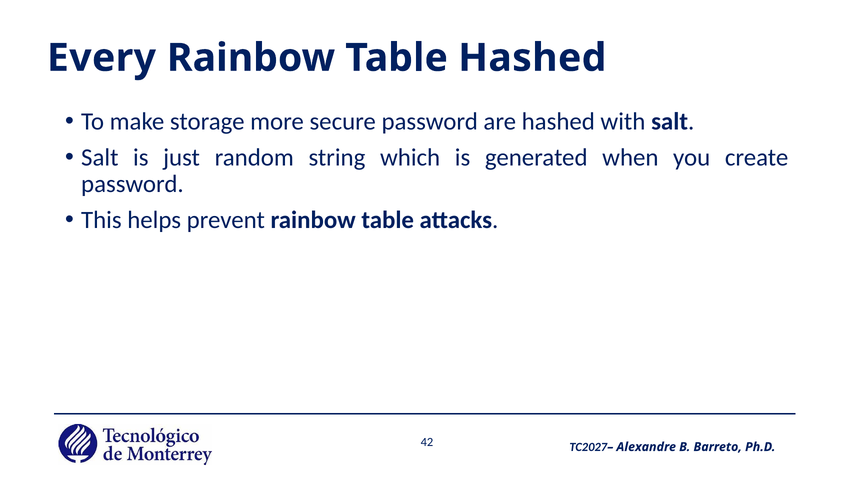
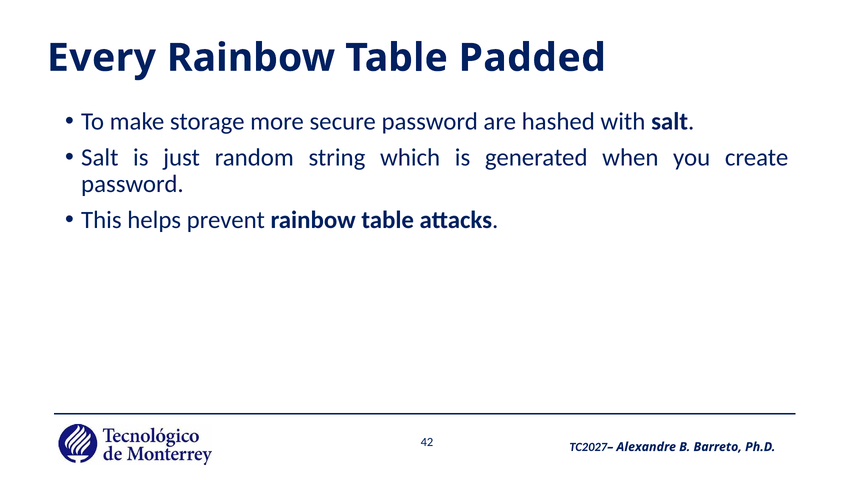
Table Hashed: Hashed -> Padded
